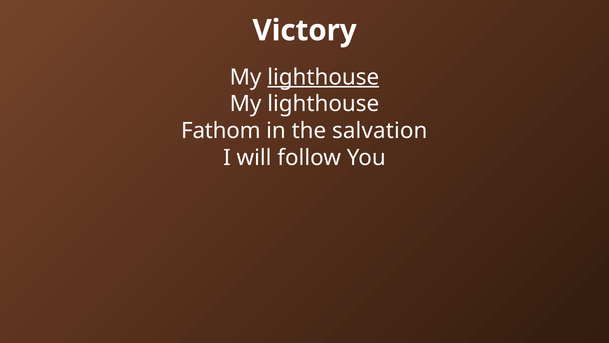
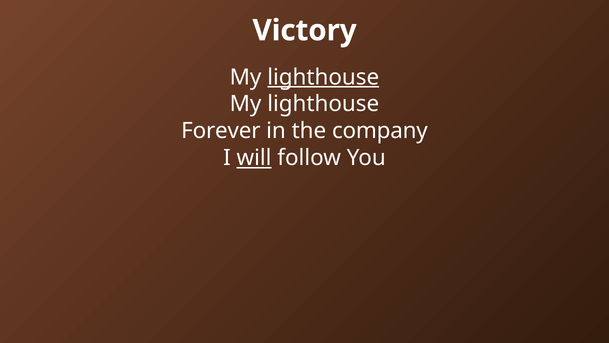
Fathom: Fathom -> Forever
salvation: salvation -> company
will underline: none -> present
